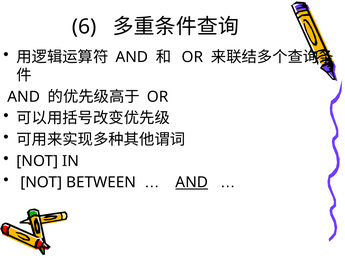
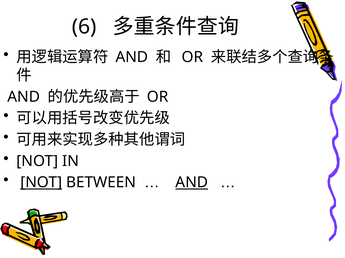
NOT at (41, 183) underline: none -> present
